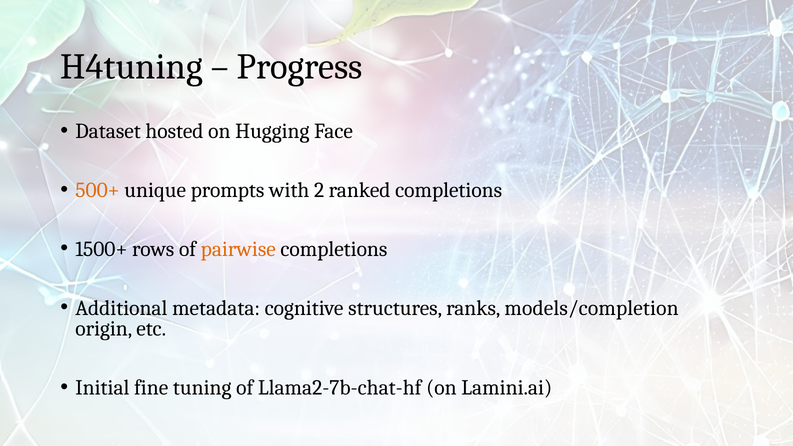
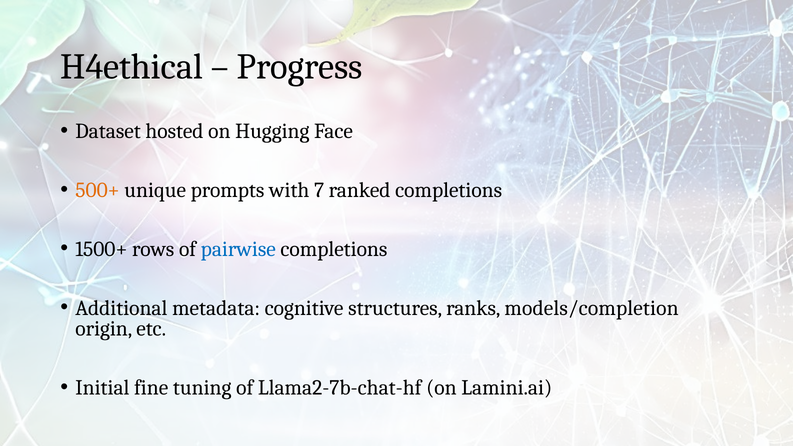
H4tuning: H4tuning -> H4ethical
2: 2 -> 7
pairwise colour: orange -> blue
